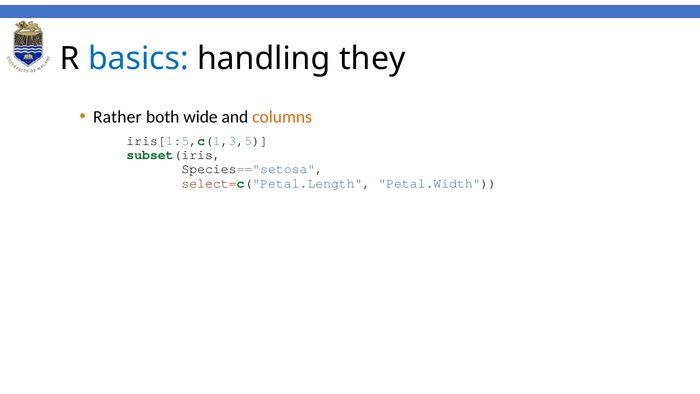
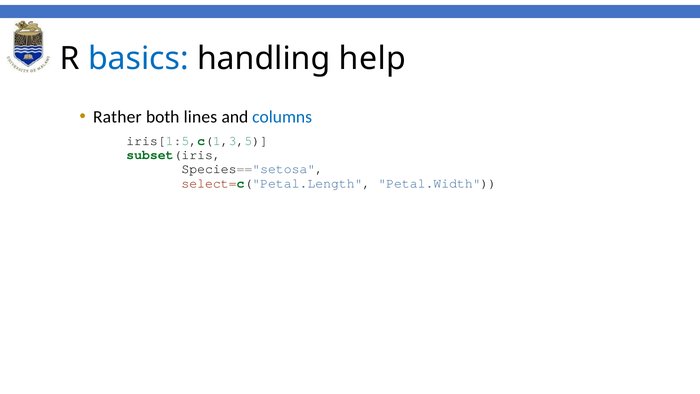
they: they -> help
wide: wide -> lines
columns colour: orange -> blue
